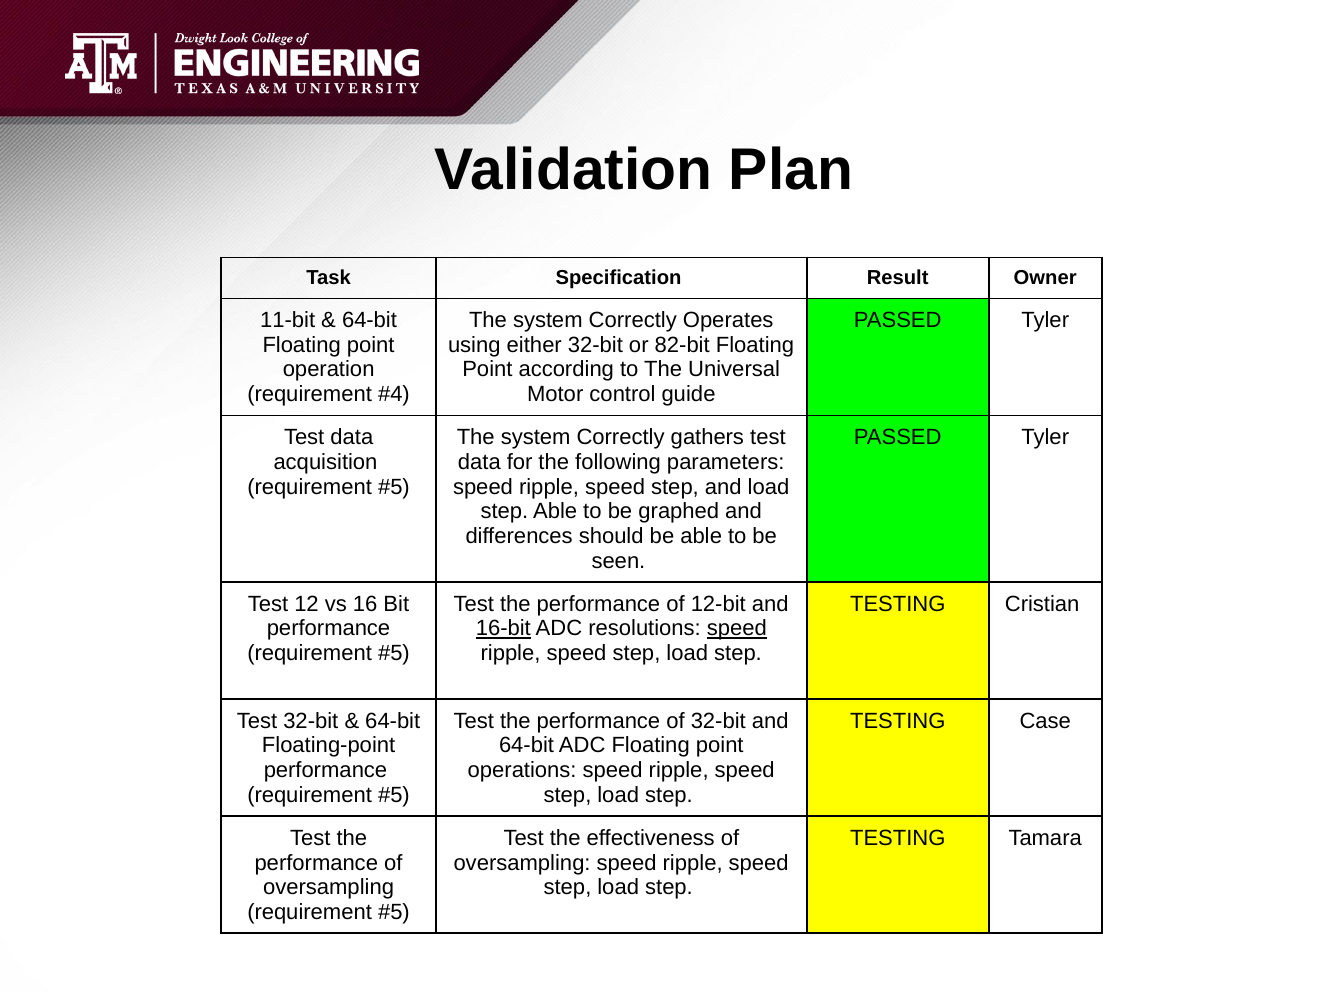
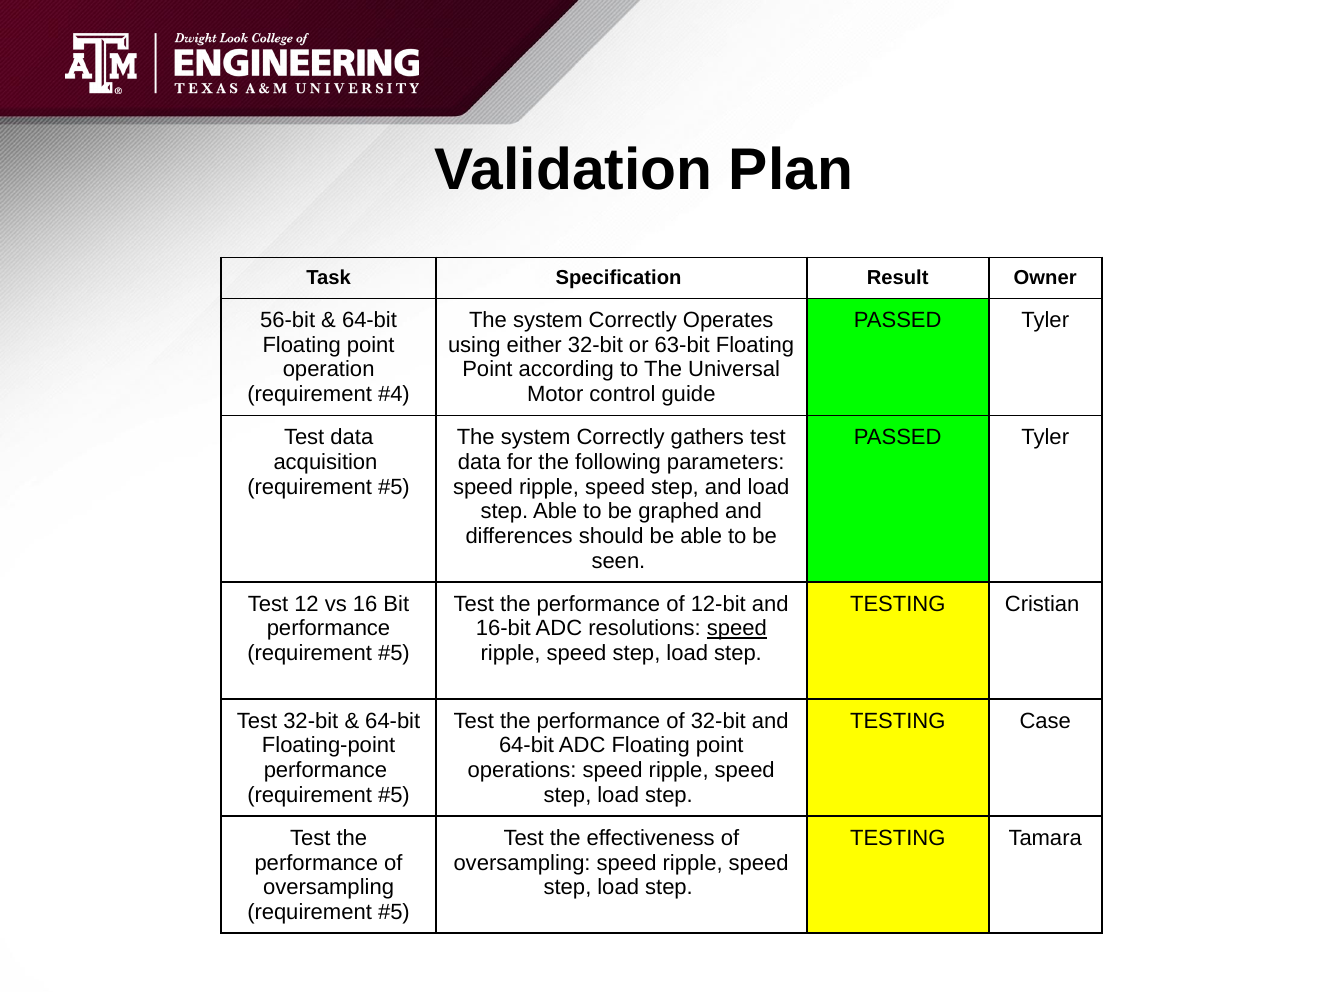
11-bit: 11-bit -> 56-bit
82-bit: 82-bit -> 63-bit
16-bit underline: present -> none
